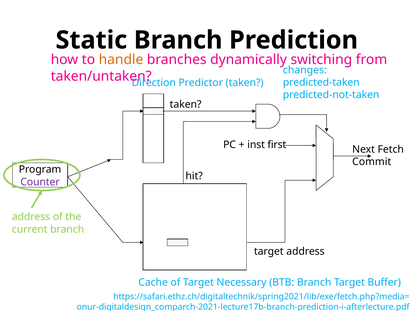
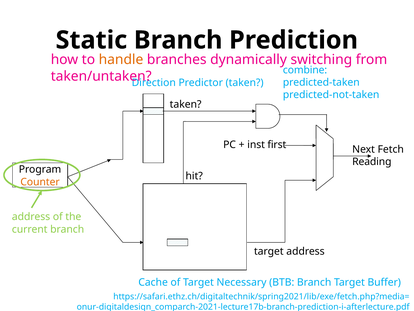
changes: changes -> combine
Commit: Commit -> Reading
Counter colour: purple -> orange
